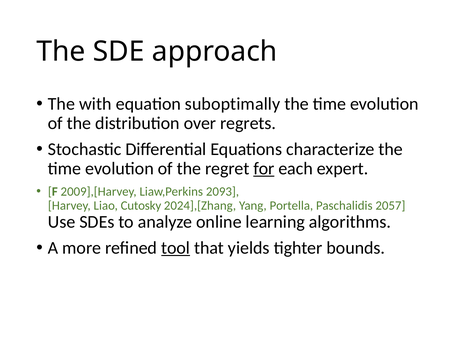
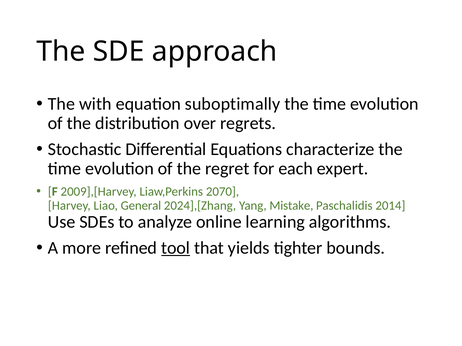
for underline: present -> none
2093: 2093 -> 2070
Cutosky: Cutosky -> General
Portella: Portella -> Mistake
2057: 2057 -> 2014
